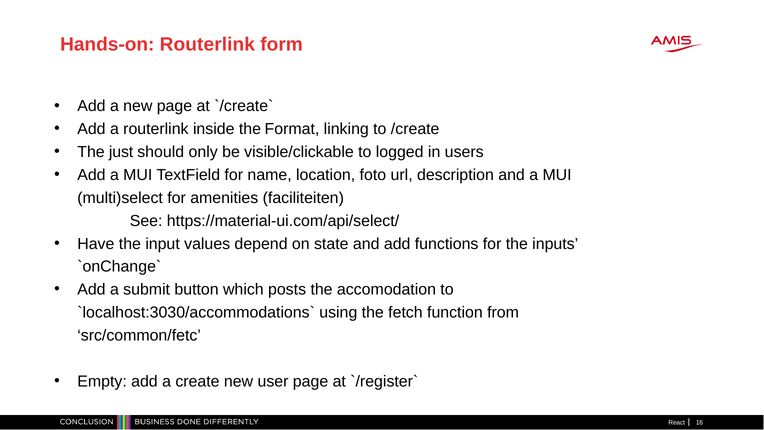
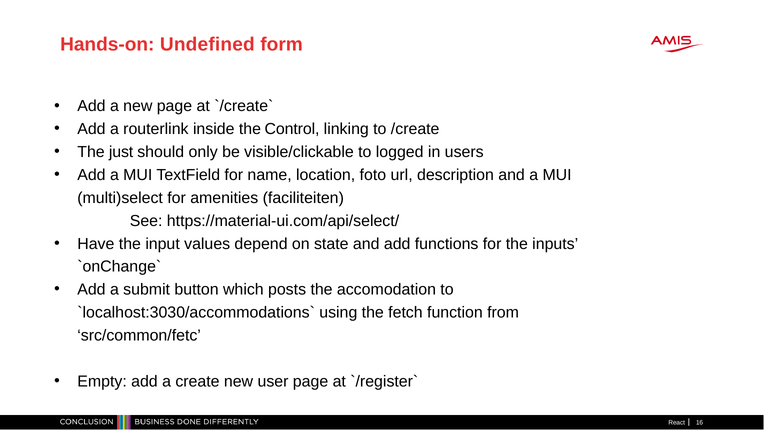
Hands-on Routerlink: Routerlink -> Undefined
Format: Format -> Control
